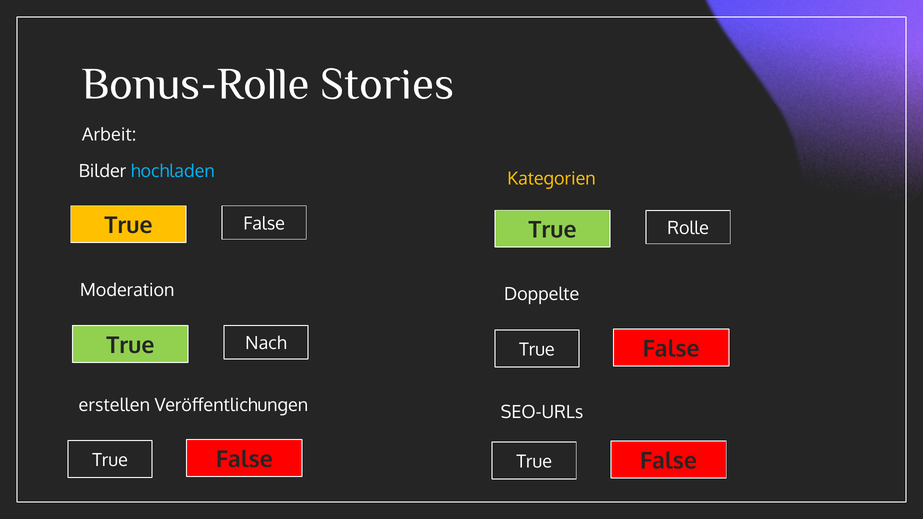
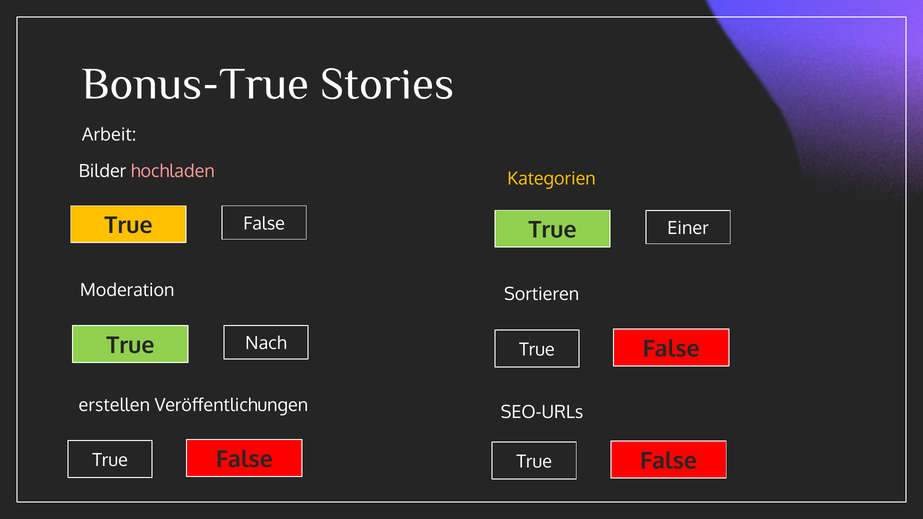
Bonus-Rolle: Bonus-Rolle -> Bonus-True
hochladen colour: light blue -> pink
Rolle: Rolle -> Einer
Doppelte: Doppelte -> Sortieren
